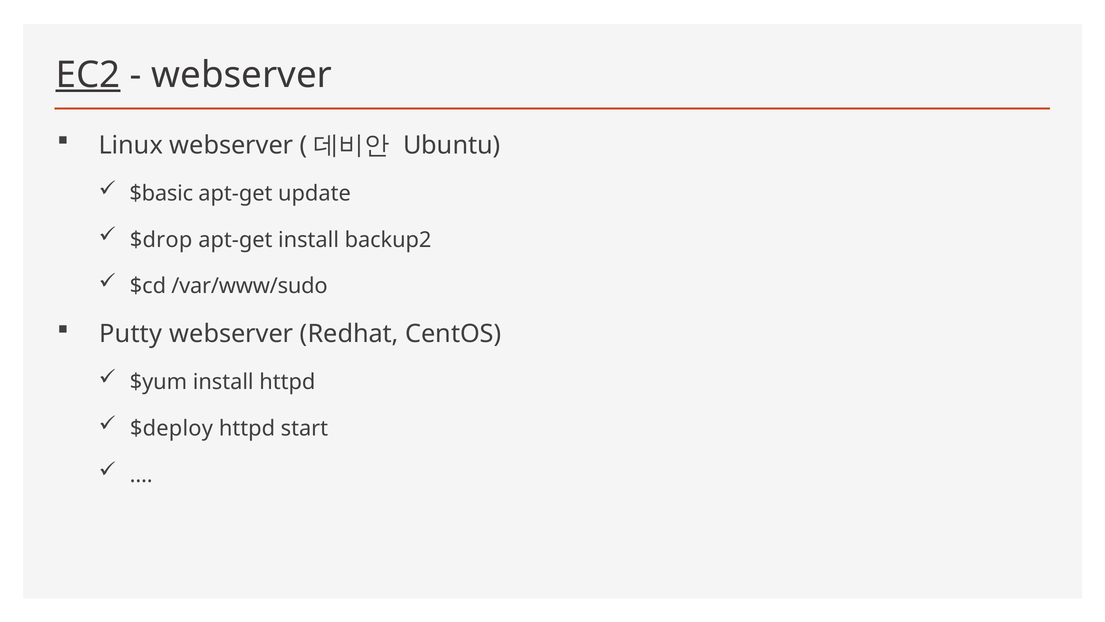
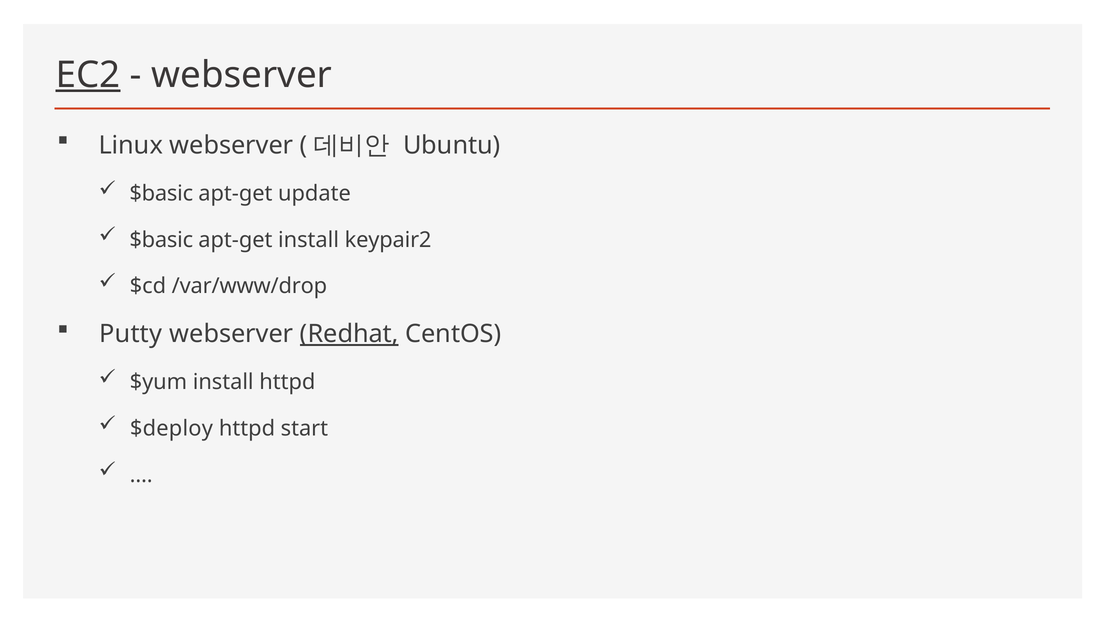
$drop at (161, 240): $drop -> $basic
backup2: backup2 -> keypair2
/var/www/sudo: /var/www/sudo -> /var/www/drop
Redhat underline: none -> present
